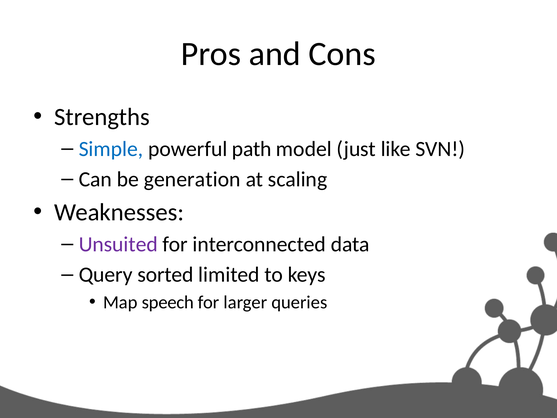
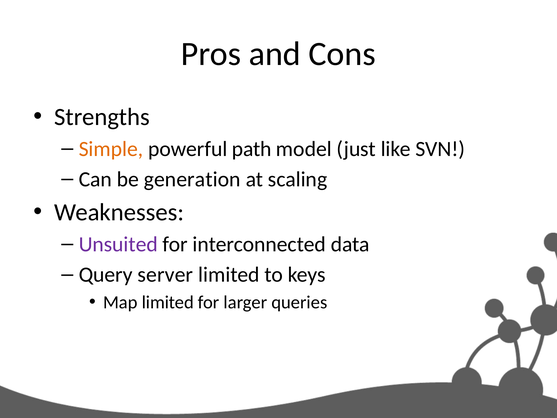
Simple colour: blue -> orange
sorted: sorted -> server
Map speech: speech -> limited
